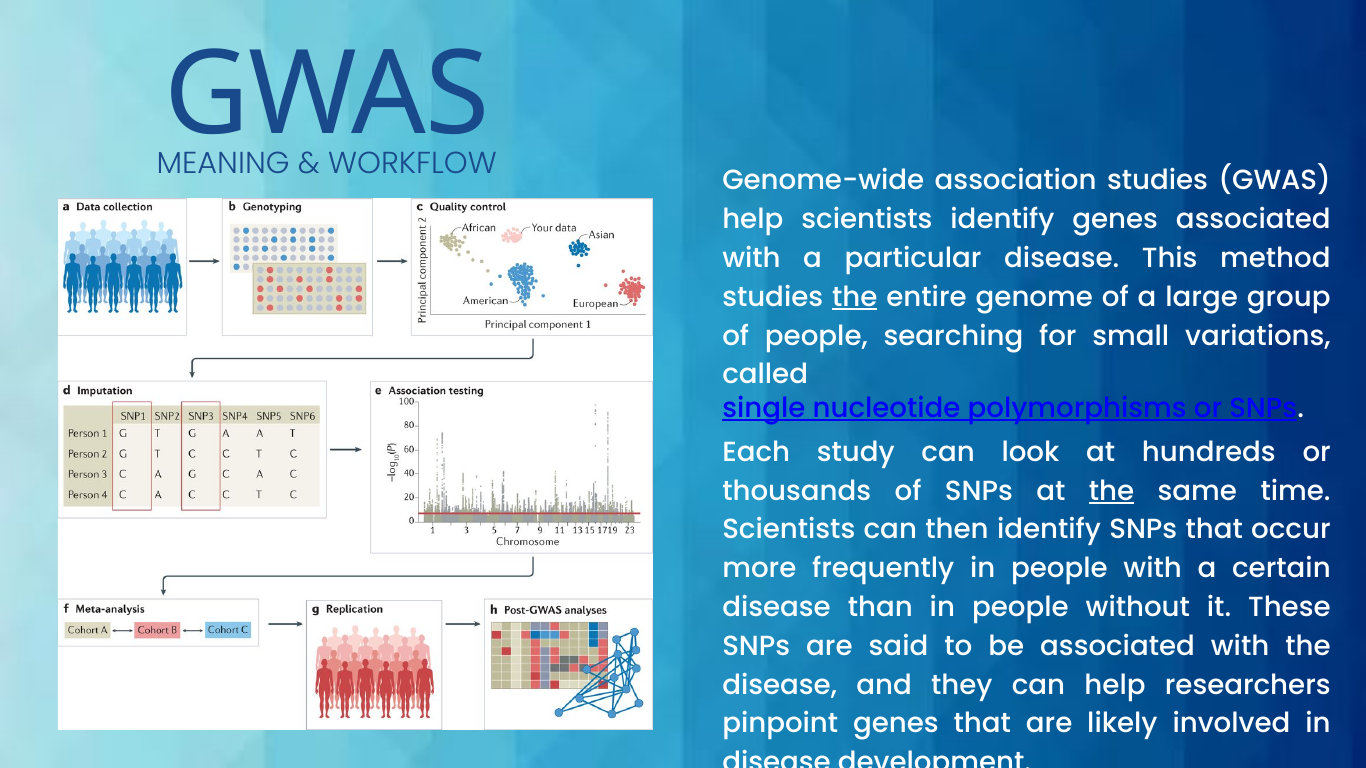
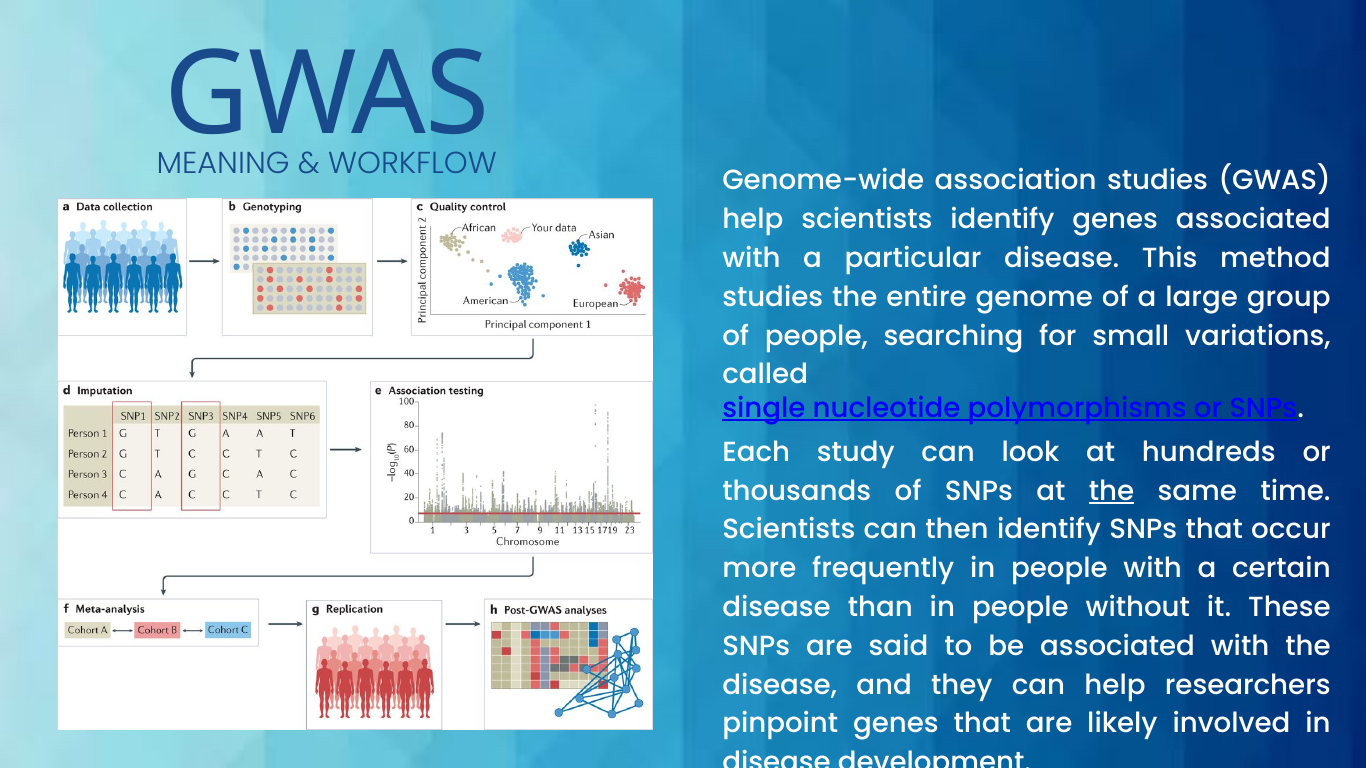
the at (855, 297) underline: present -> none
